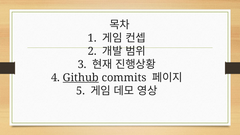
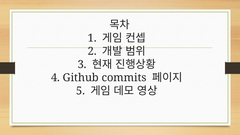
Github underline: present -> none
